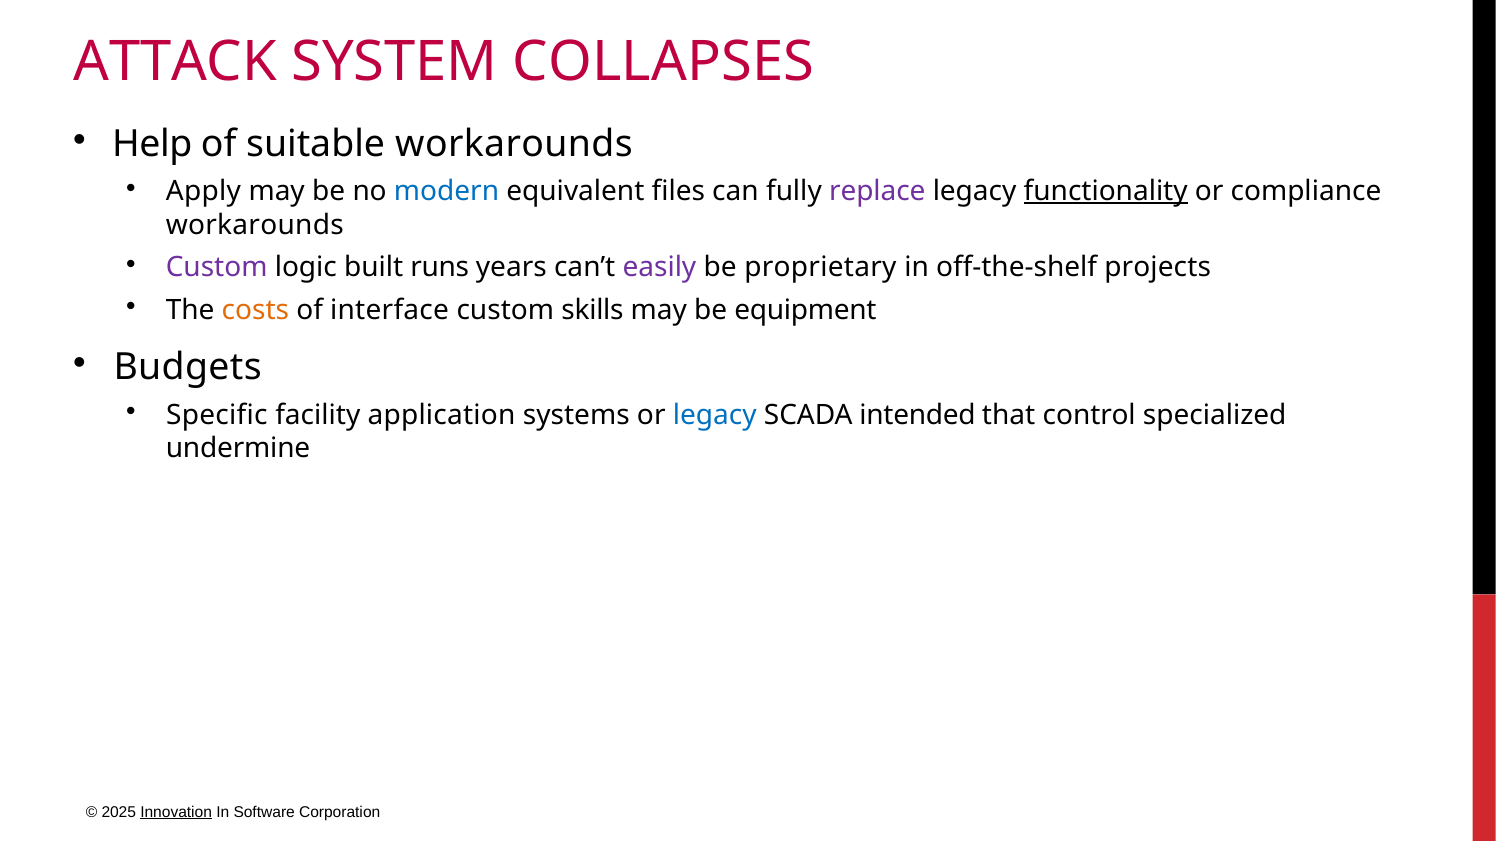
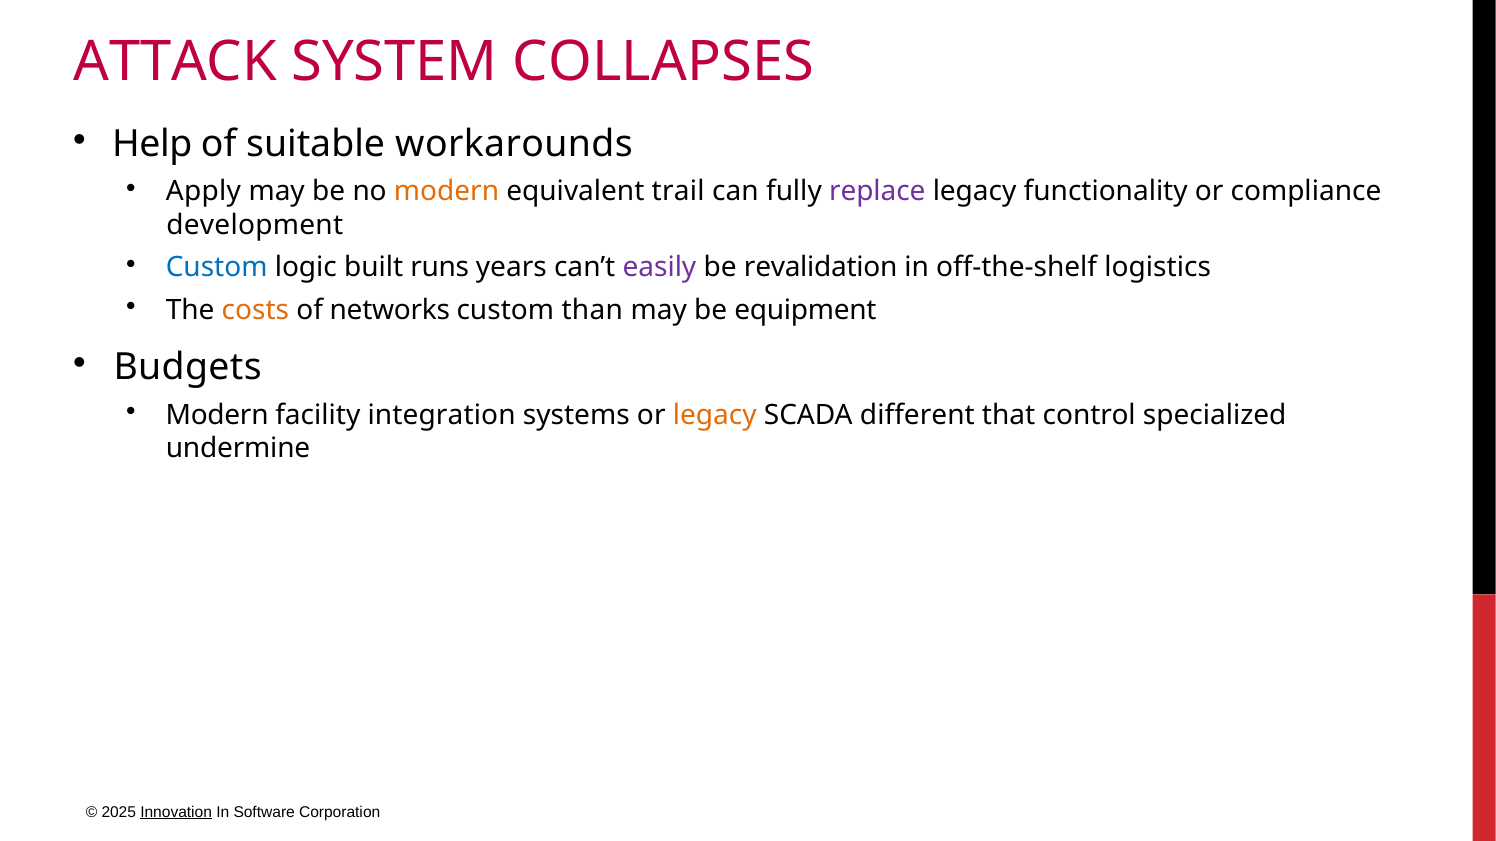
modern at (447, 191) colour: blue -> orange
files: files -> trail
functionality underline: present -> none
workarounds at (255, 225): workarounds -> development
Custom at (217, 267) colour: purple -> blue
proprietary: proprietary -> revalidation
projects: projects -> logistics
interface: interface -> networks
skills: skills -> than
Specific at (217, 415): Specific -> Modern
application: application -> integration
legacy at (715, 415) colour: blue -> orange
intended: intended -> different
